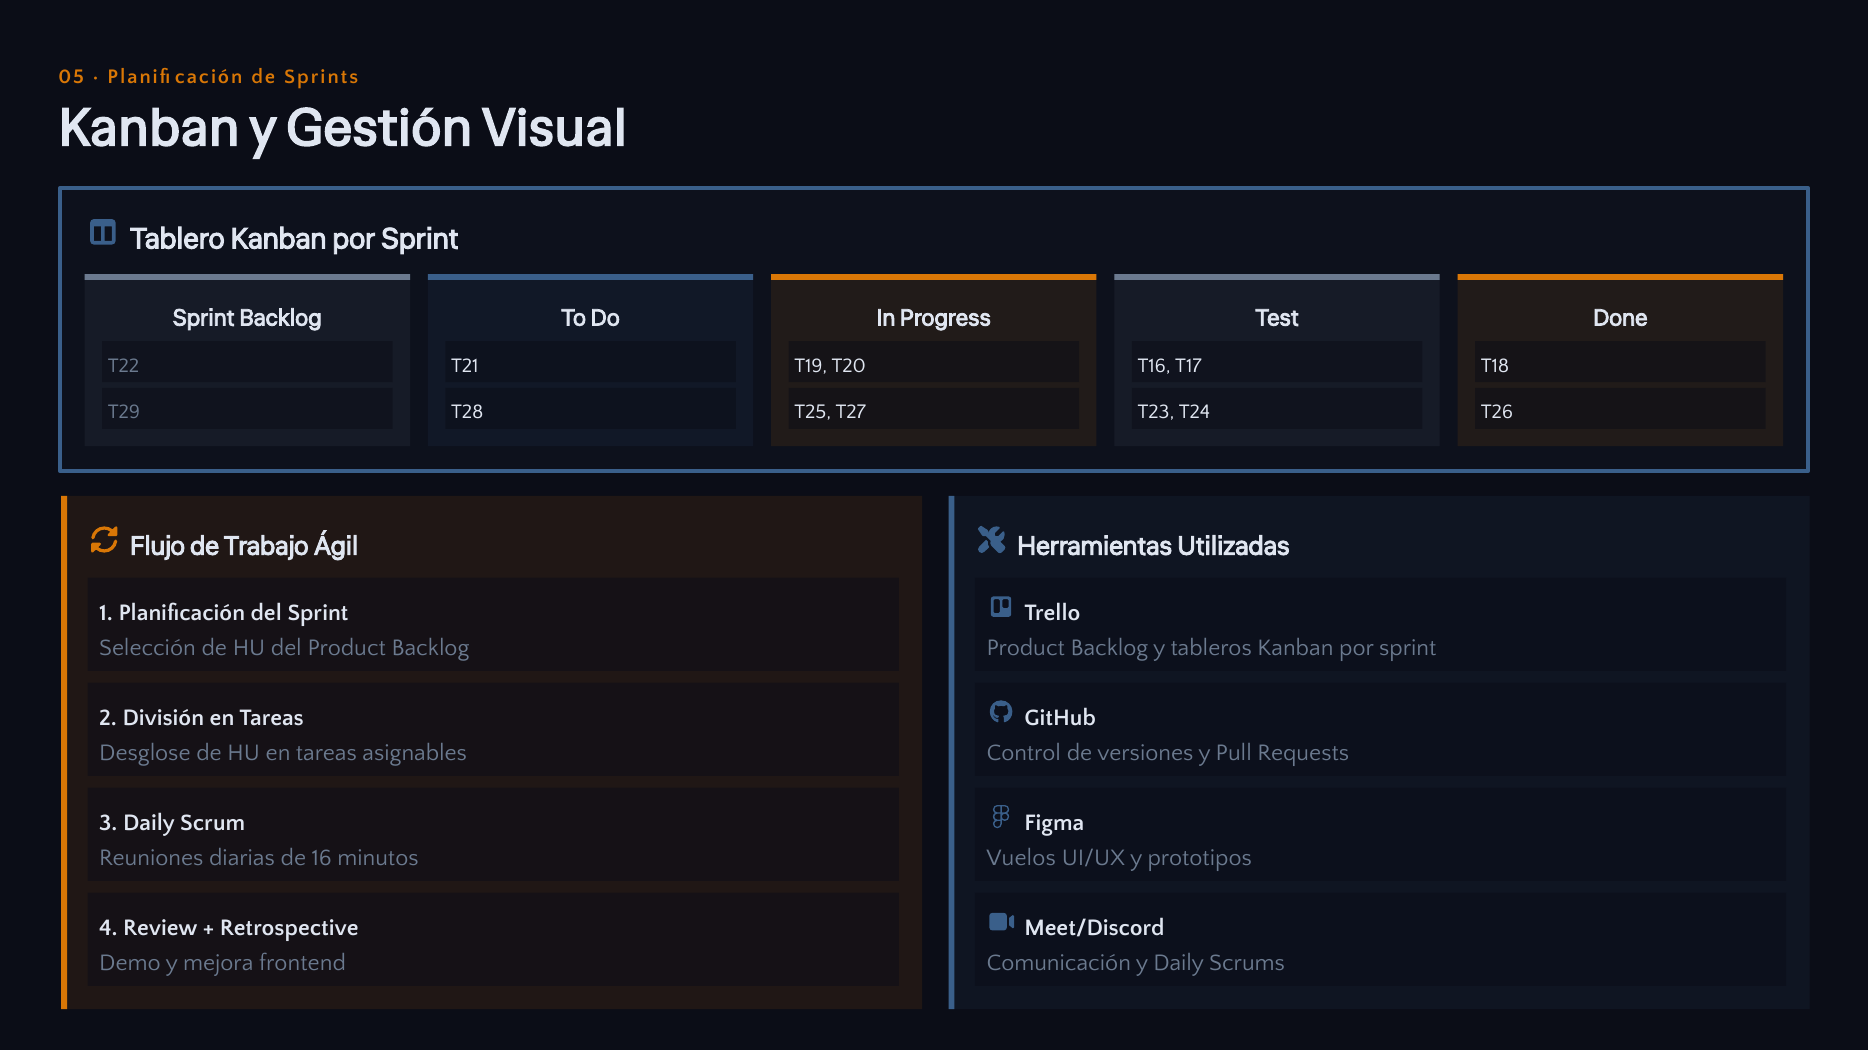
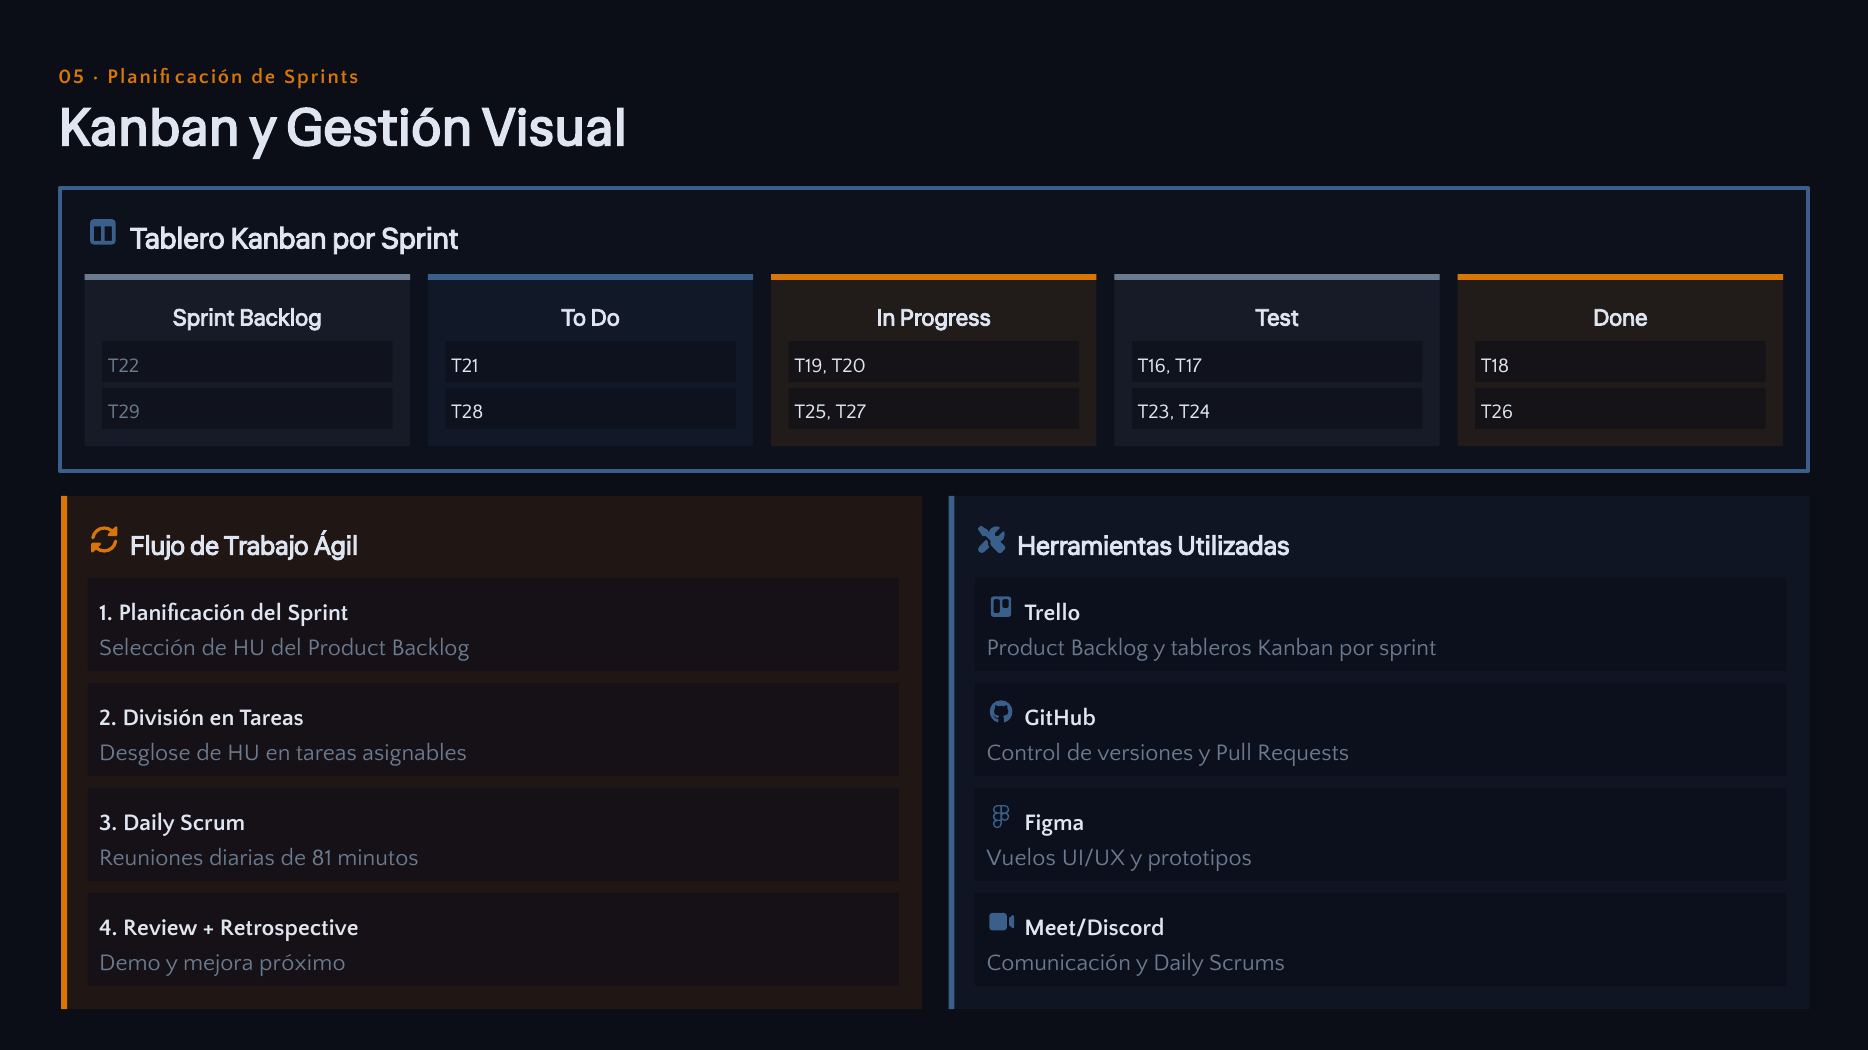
16: 16 -> 81
frontend: frontend -> próximo
